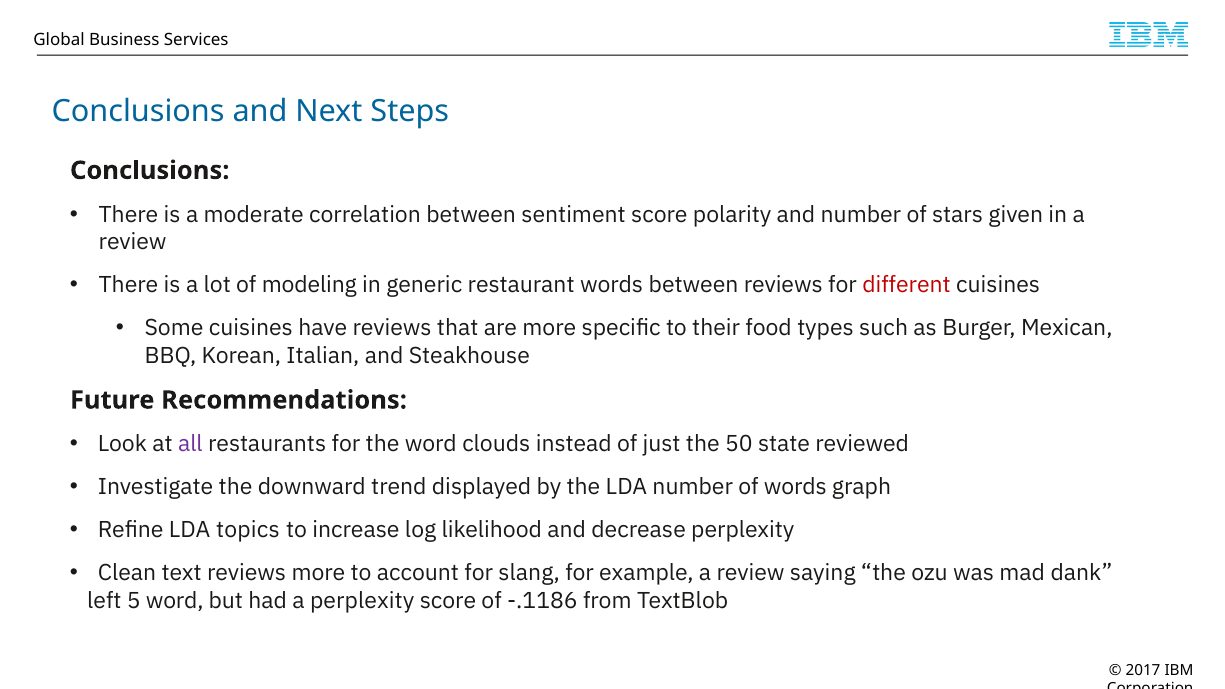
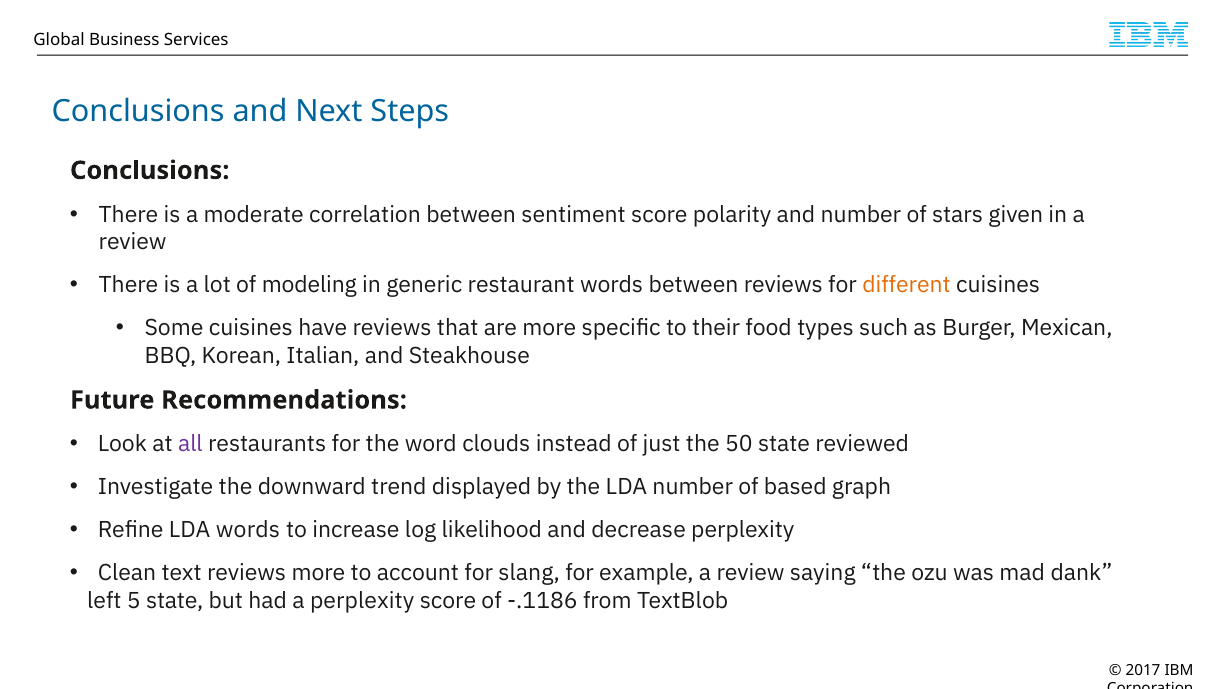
different colour: red -> orange
of words: words -> based
LDA topics: topics -> words
5 word: word -> state
